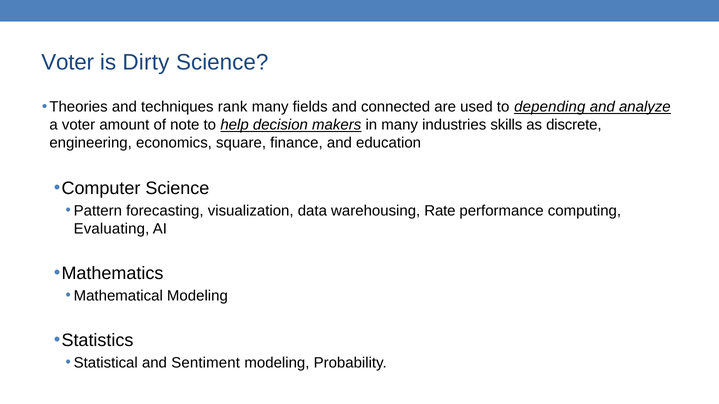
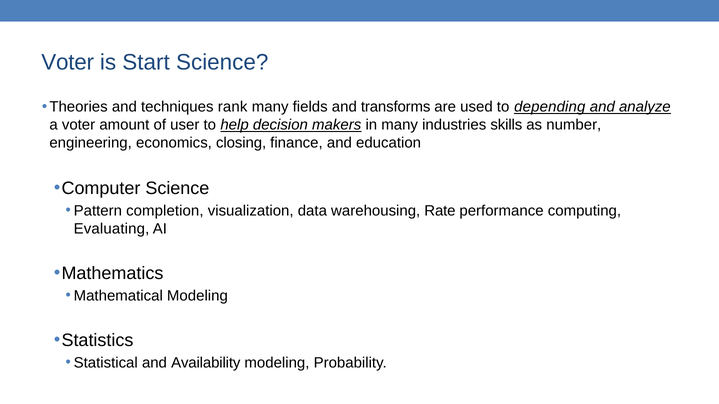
Dirty: Dirty -> Start
connected: connected -> transforms
note: note -> user
discrete: discrete -> number
square: square -> closing
forecasting: forecasting -> completion
Sentiment: Sentiment -> Availability
